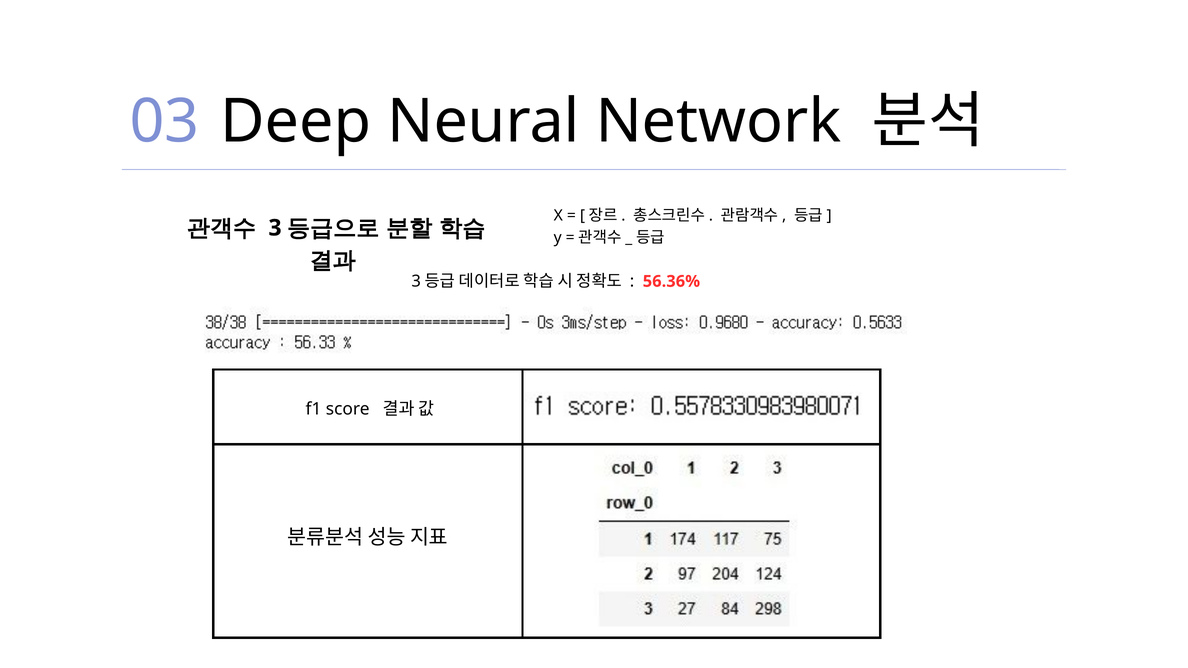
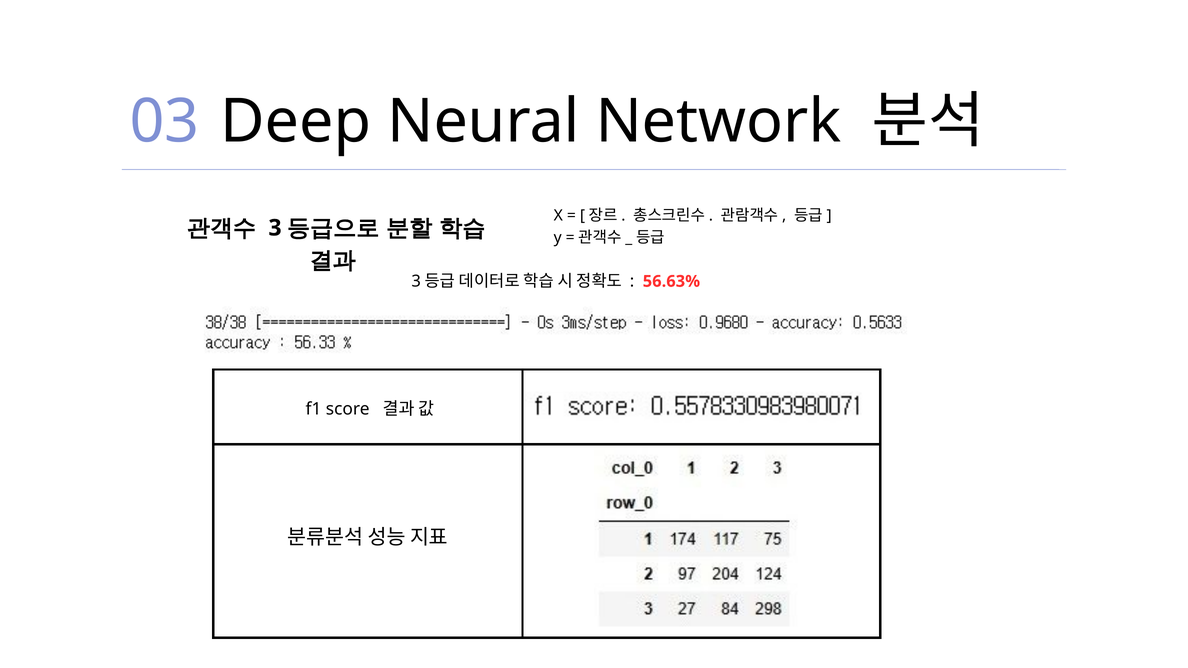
56.36%: 56.36% -> 56.63%
